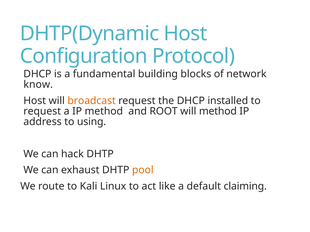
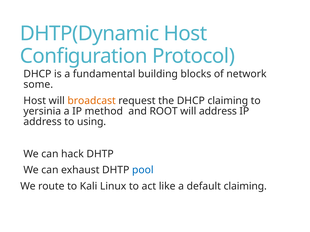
know: know -> some
DHCP installed: installed -> claiming
request at (42, 111): request -> yersinia
will method: method -> address
pool colour: orange -> blue
